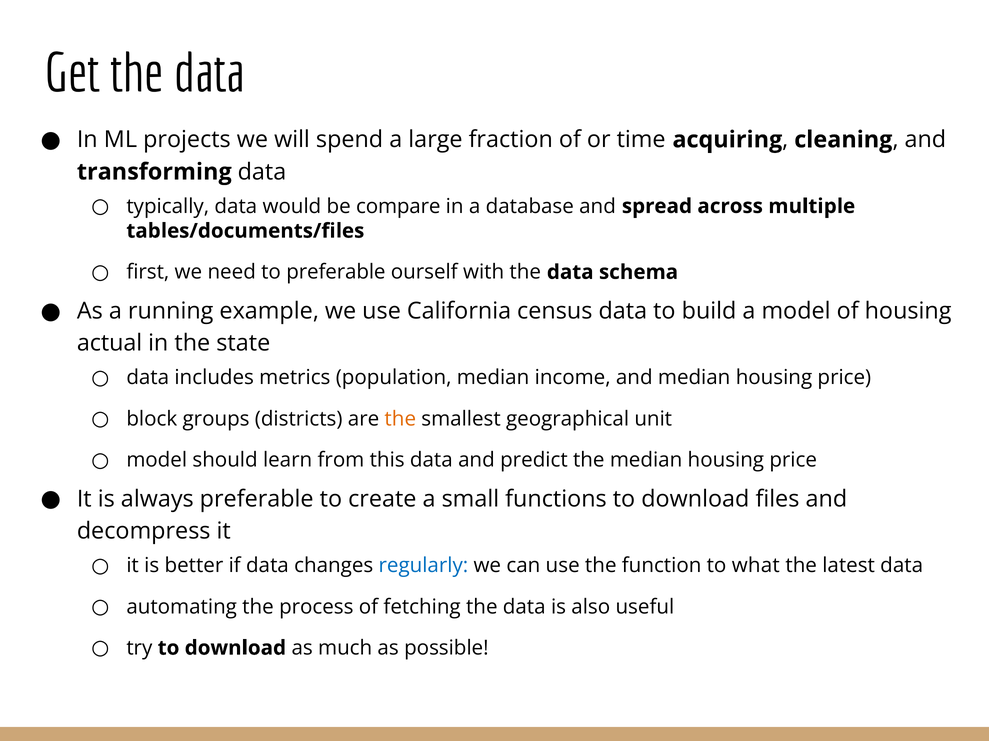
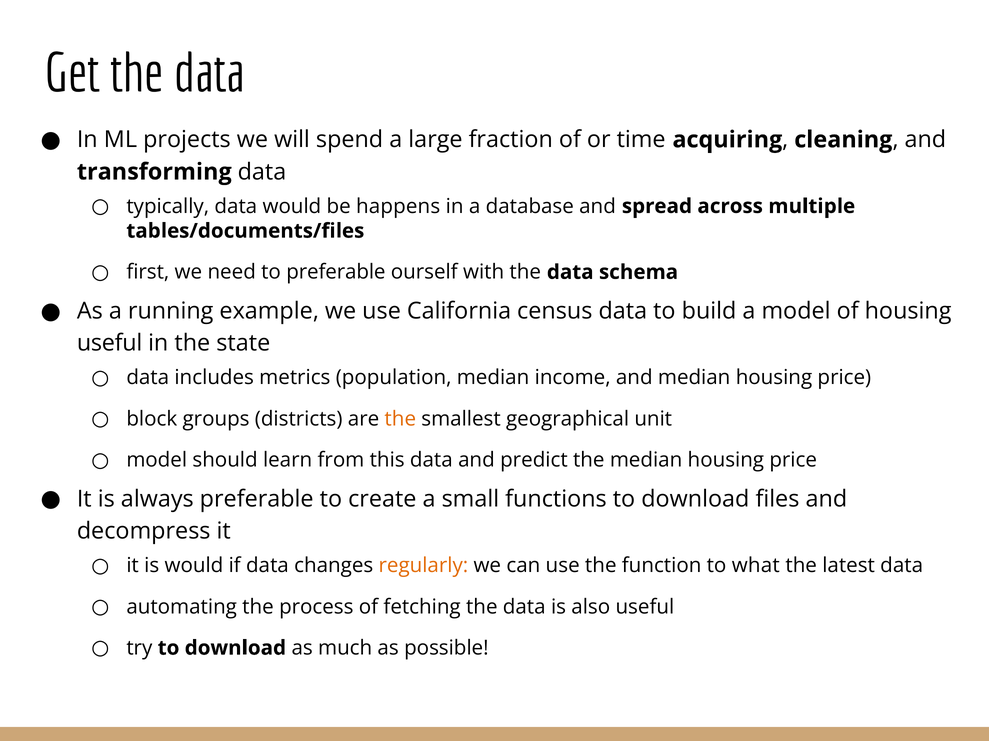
compare: compare -> happens
actual at (110, 344): actual -> useful
is better: better -> would
regularly colour: blue -> orange
